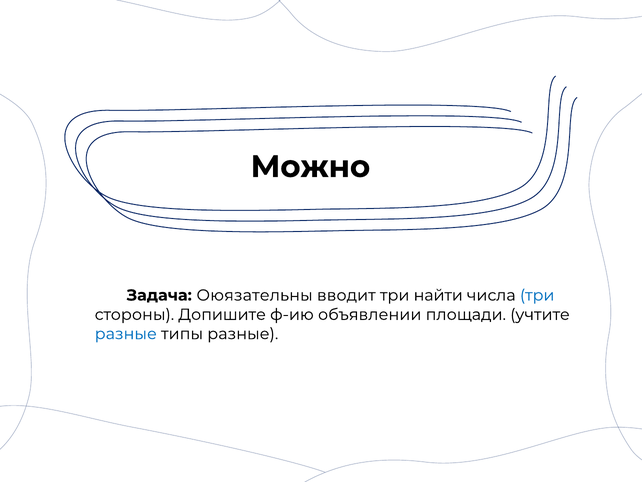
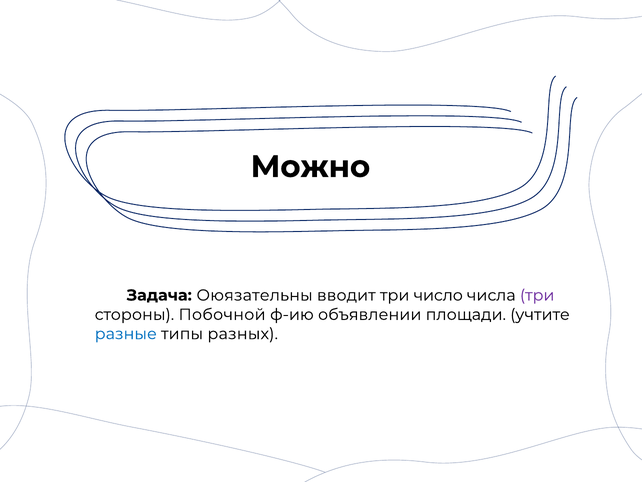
найти: найти -> число
три at (537, 295) colour: blue -> purple
Допишите: Допишите -> Побочной
типы разные: разные -> разных
